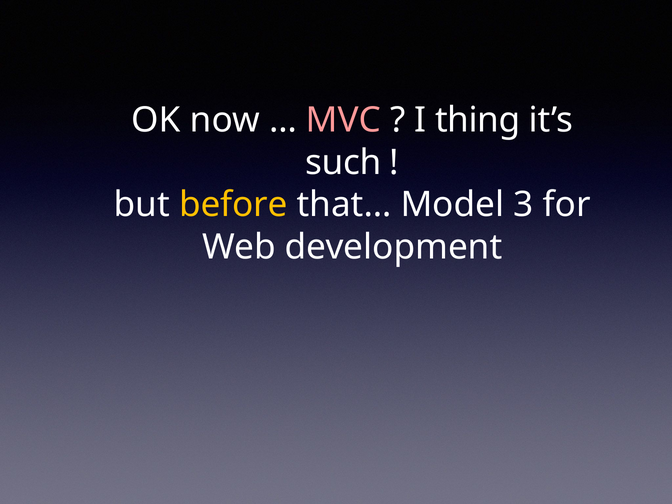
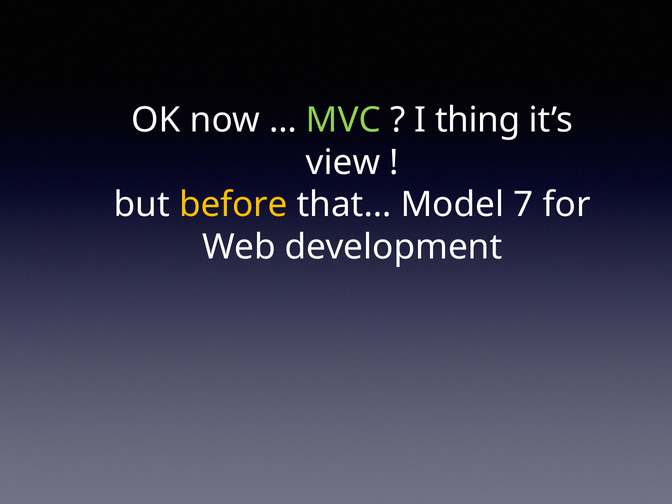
MVC colour: pink -> light green
such: such -> view
3: 3 -> 7
